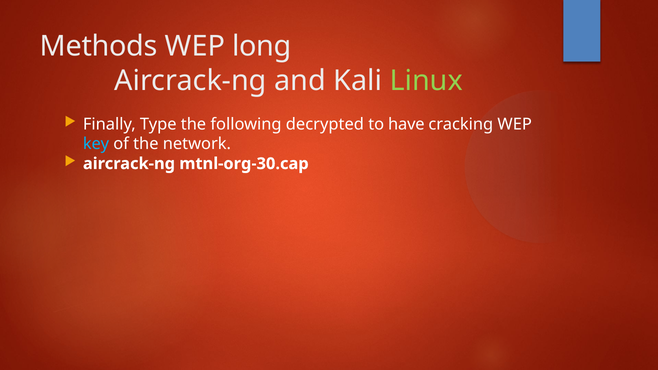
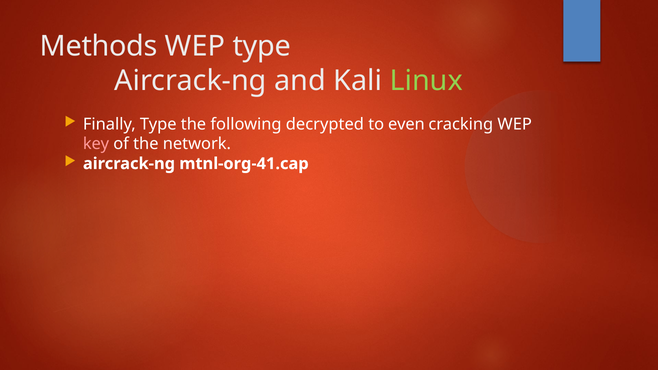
WEP long: long -> type
have: have -> even
key colour: light blue -> pink
mtnl-org-30.cap: mtnl-org-30.cap -> mtnl-org-41.cap
